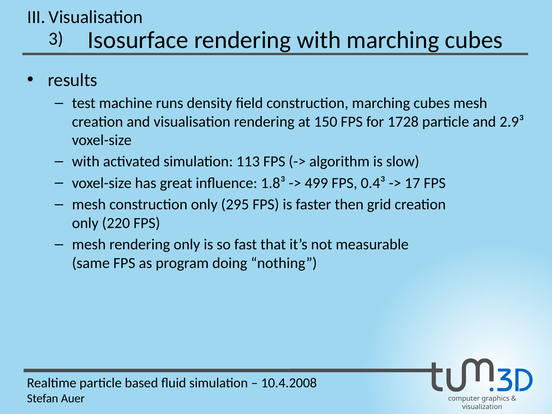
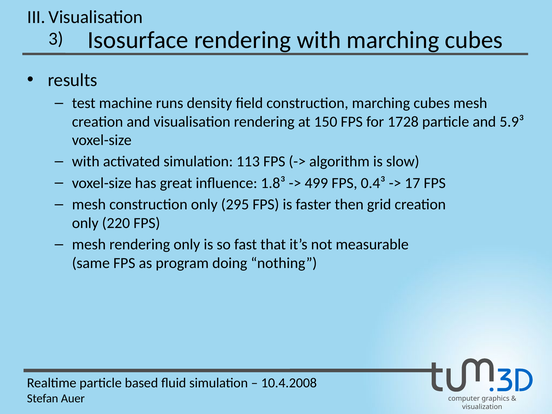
2.9³: 2.9³ -> 5.9³
